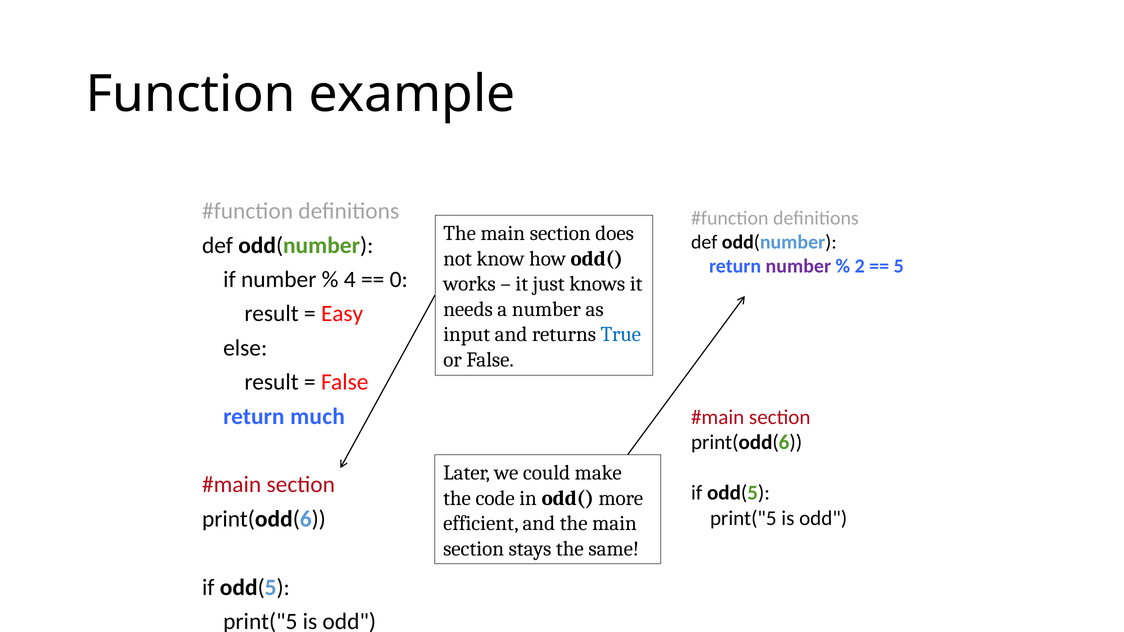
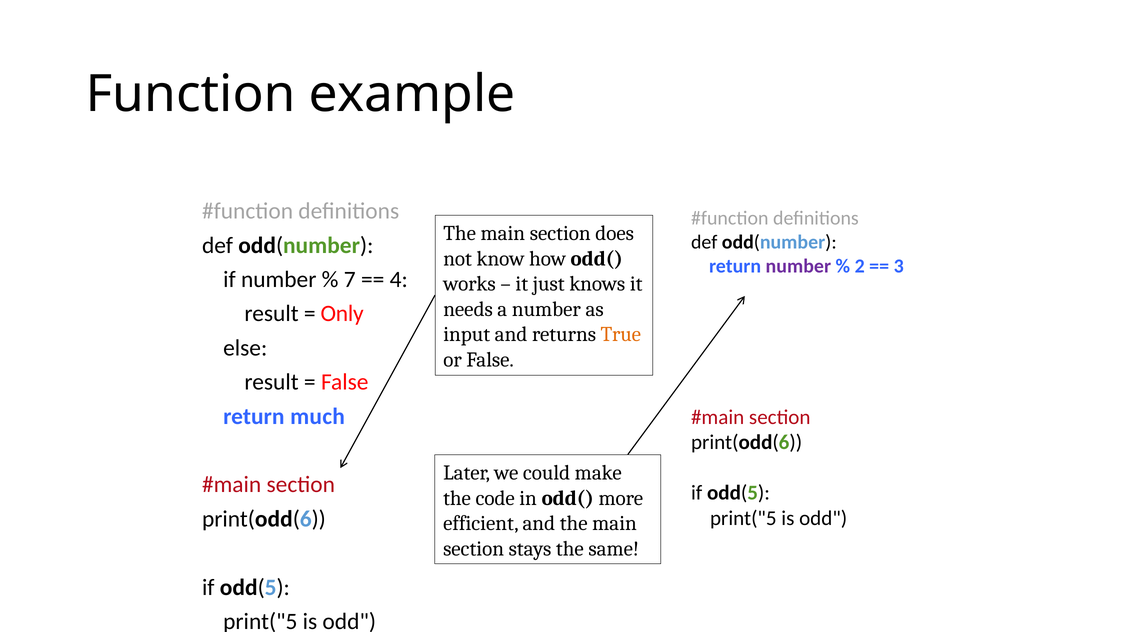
5: 5 -> 3
4: 4 -> 7
0: 0 -> 4
Easy: Easy -> Only
True colour: blue -> orange
